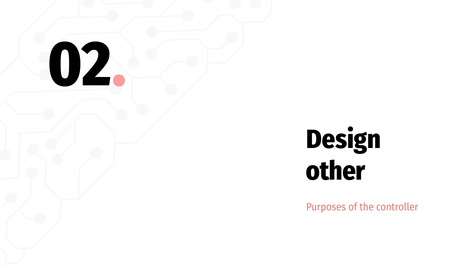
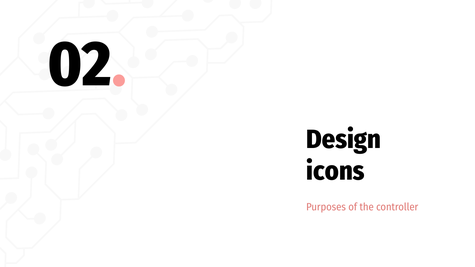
other: other -> icons
